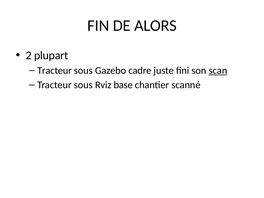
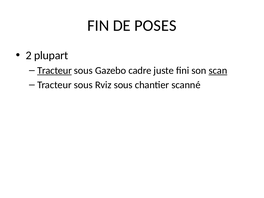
ALORS: ALORS -> POSES
Tracteur at (55, 71) underline: none -> present
Rviz base: base -> sous
